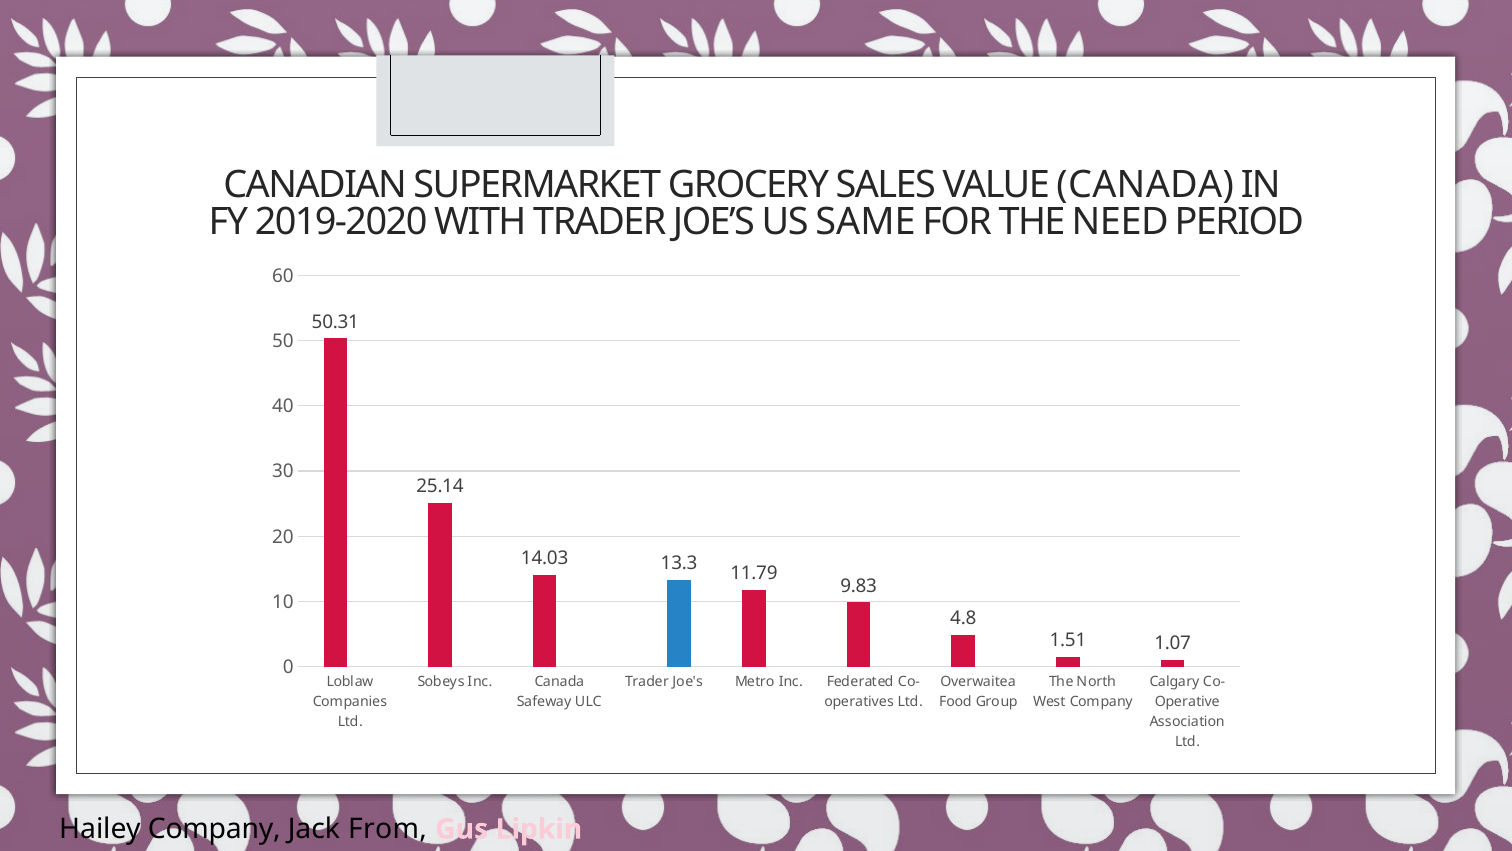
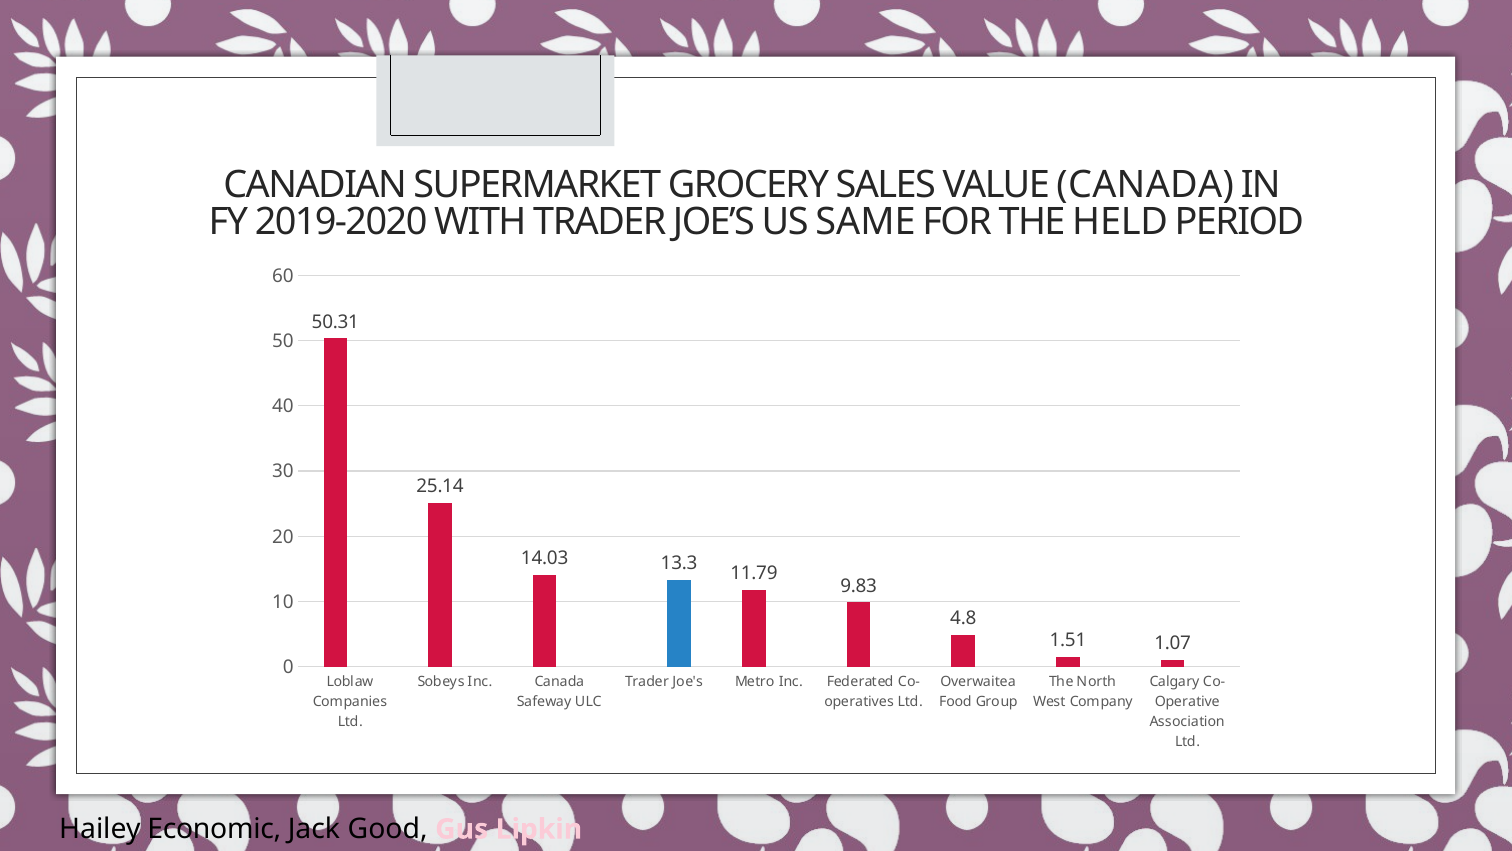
NEED: NEED -> HELD
Hailey Company: Company -> Economic
From: From -> Good
